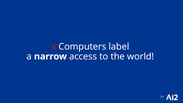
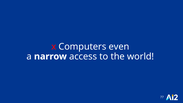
label: label -> even
